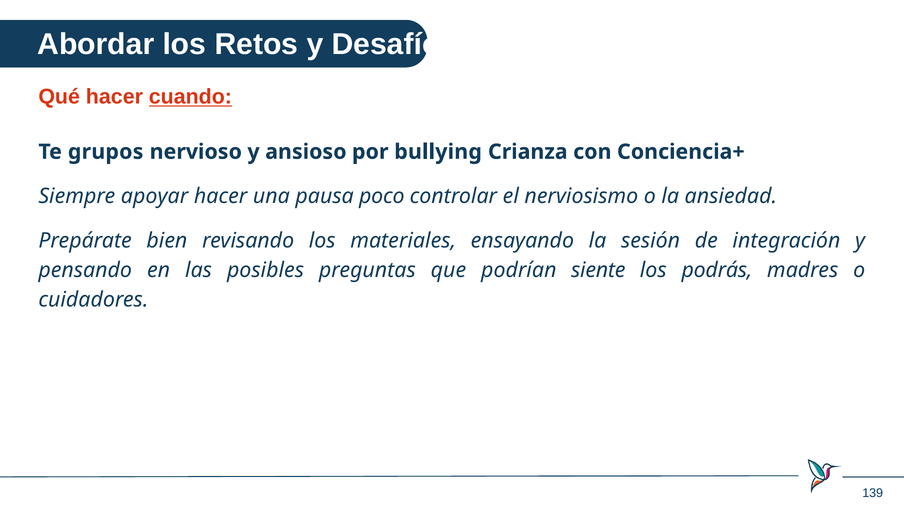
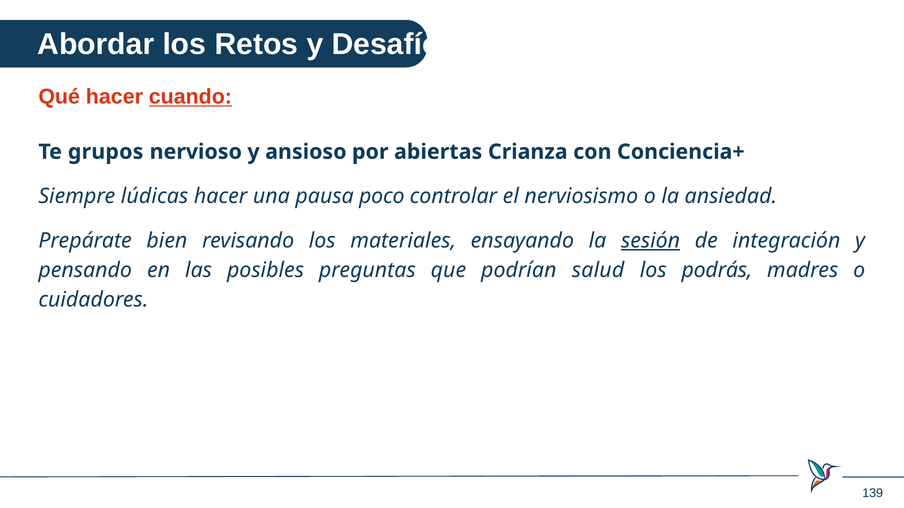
bullying: bullying -> abiertas
apoyar: apoyar -> lúdicas
sesión underline: none -> present
siente: siente -> salud
